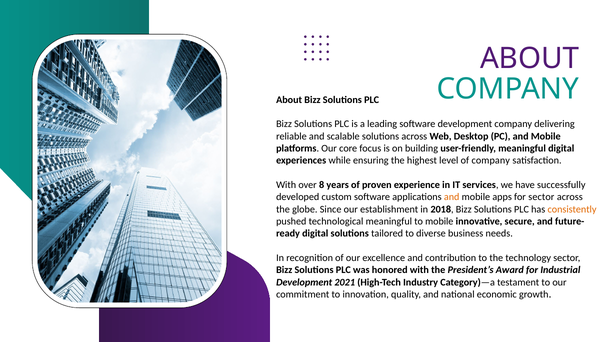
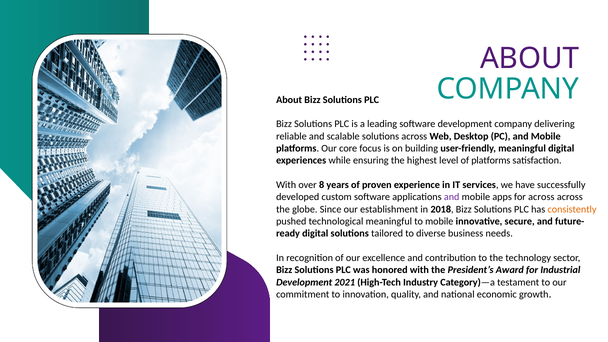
of company: company -> platforms
and at (452, 197) colour: orange -> purple
for sector: sector -> across
